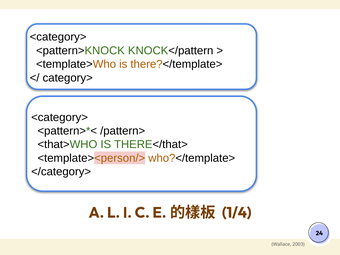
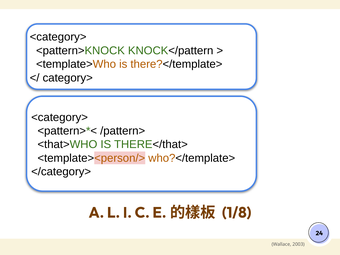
1/4: 1/4 -> 1/8
